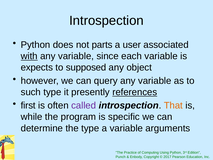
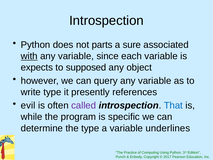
user: user -> sure
such: such -> write
references underline: present -> none
first: first -> evil
That colour: orange -> blue
arguments: arguments -> underlines
